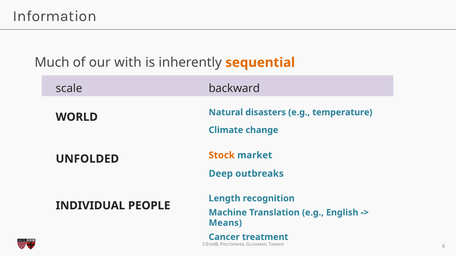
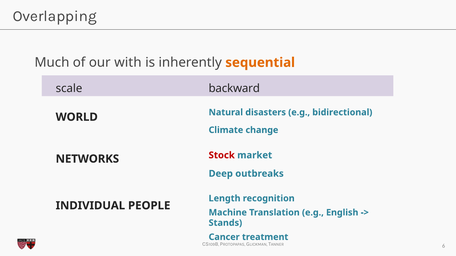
Information: Information -> Overlapping
temperature: temperature -> bidirectional
Stock colour: orange -> red
UNFOLDED: UNFOLDED -> NETWORKS
Means: Means -> Stands
